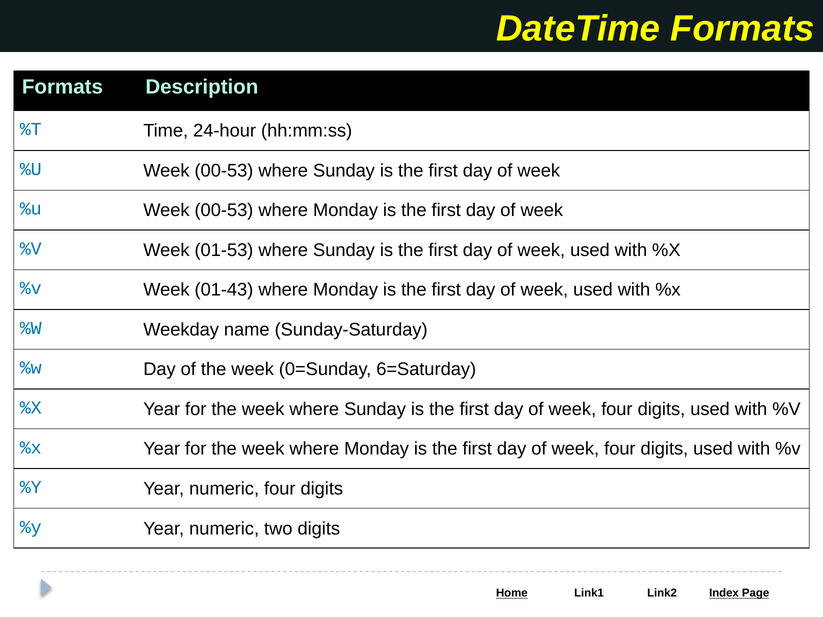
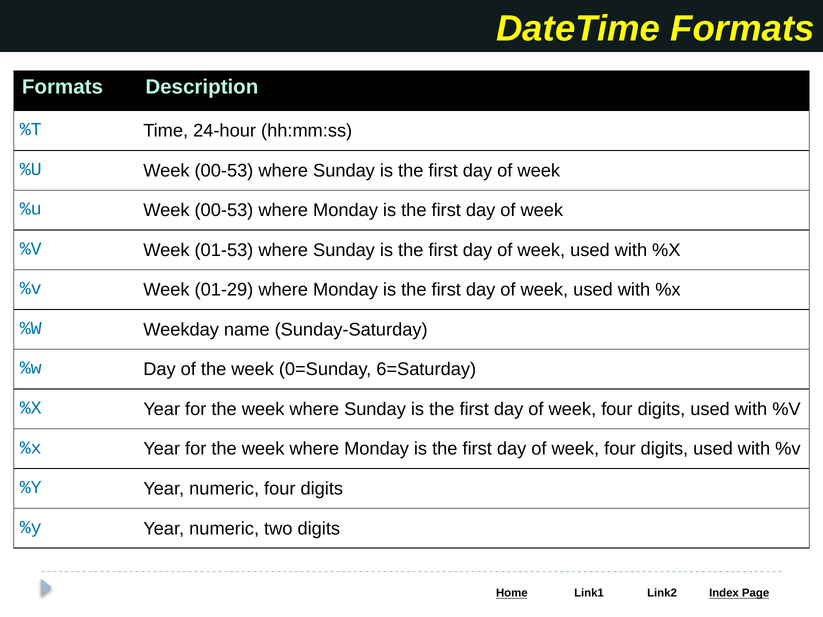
01-43: 01-43 -> 01-29
